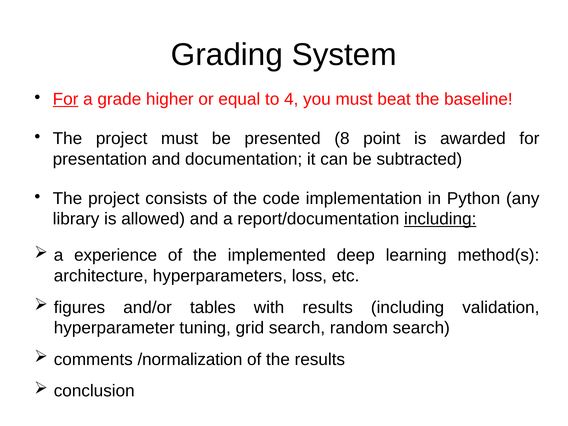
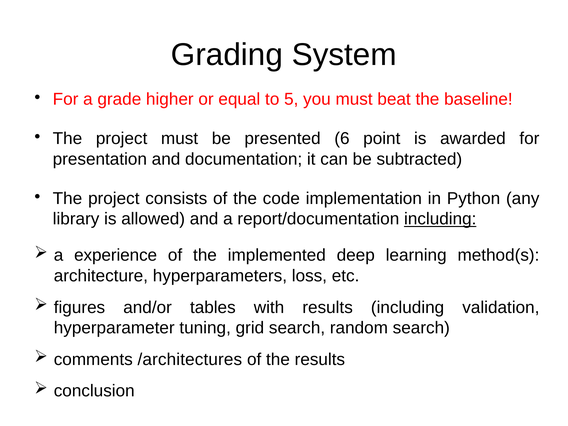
For at (66, 99) underline: present -> none
4: 4 -> 5
8: 8 -> 6
/normalization: /normalization -> /architectures
